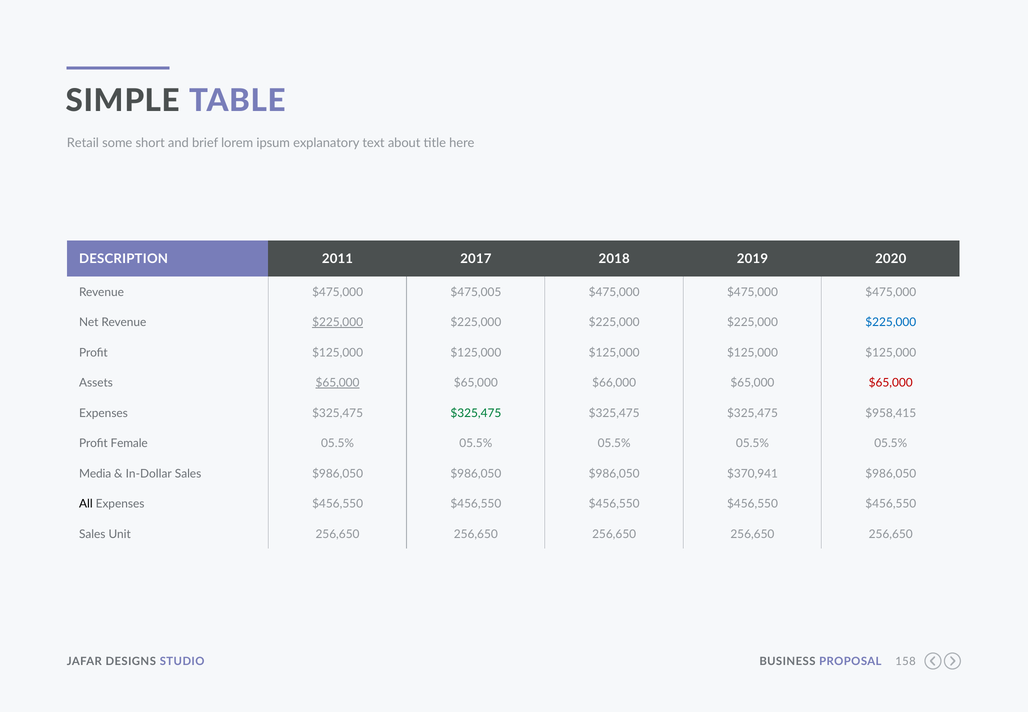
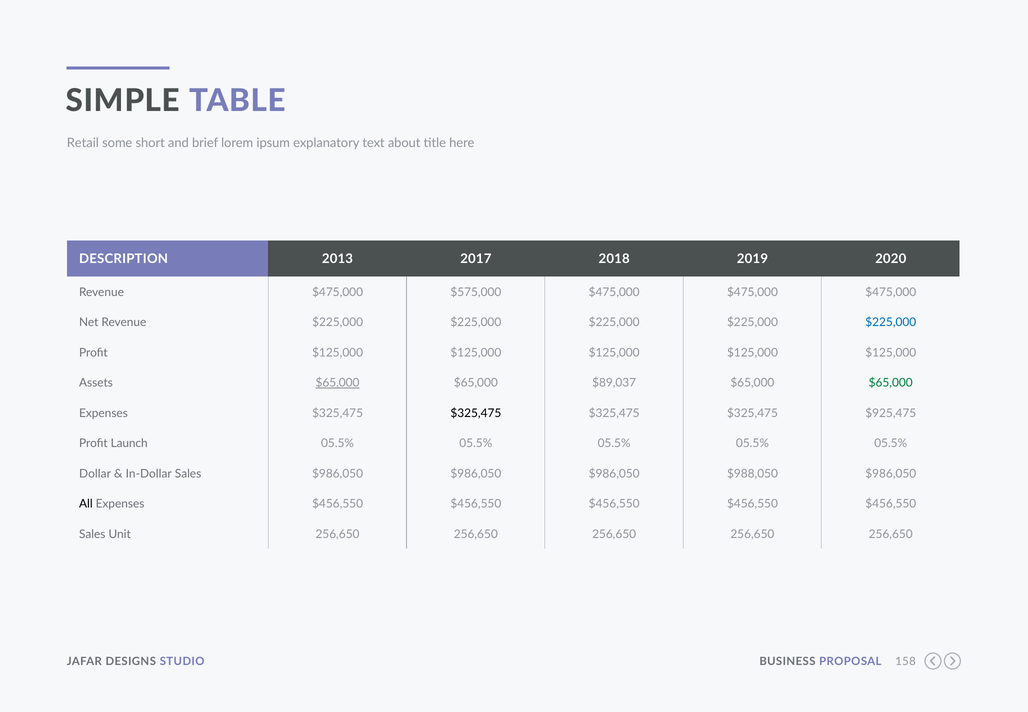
2011: 2011 -> 2013
$475,005: $475,005 -> $575,000
$225,000 at (338, 322) underline: present -> none
$66,000: $66,000 -> $89,037
$65,000 at (891, 383) colour: red -> green
$325,475 at (476, 413) colour: green -> black
$958,415: $958,415 -> $925,475
Female: Female -> Launch
Media: Media -> Dollar
$370,941: $370,941 -> $988,050
